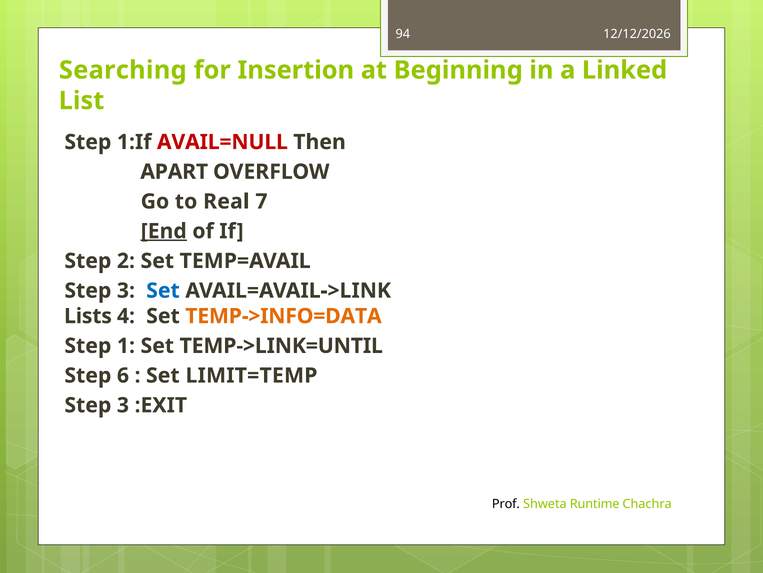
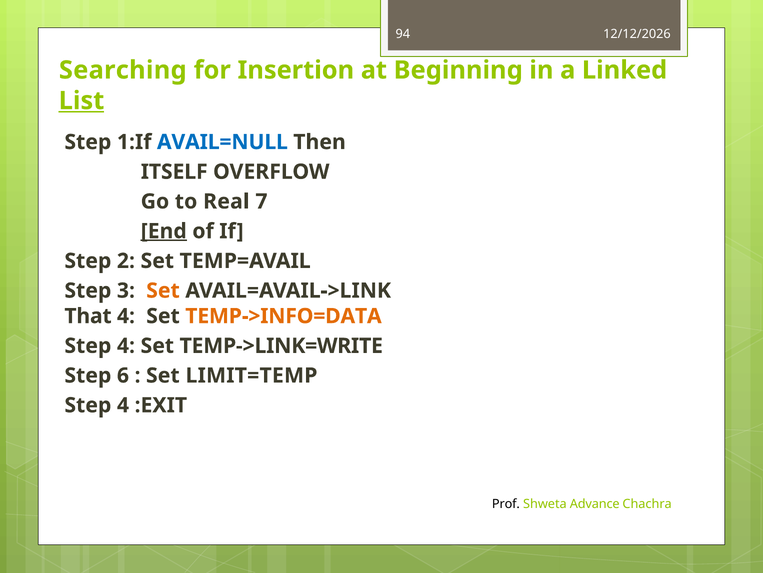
List underline: none -> present
AVAIL=NULL colour: red -> blue
APART: APART -> ITSELF
Set at (163, 290) colour: blue -> orange
Lists: Lists -> That
1 at (126, 345): 1 -> 4
TEMP->LINK=UNTIL: TEMP->LINK=UNTIL -> TEMP->LINK=WRITE
3 at (123, 405): 3 -> 4
Runtime: Runtime -> Advance
